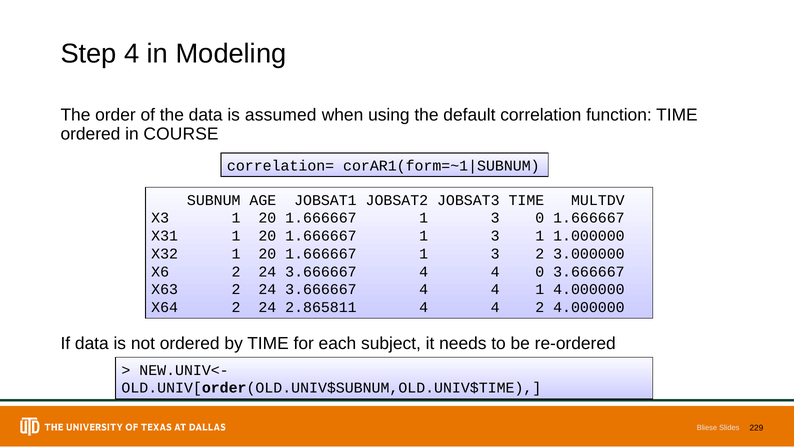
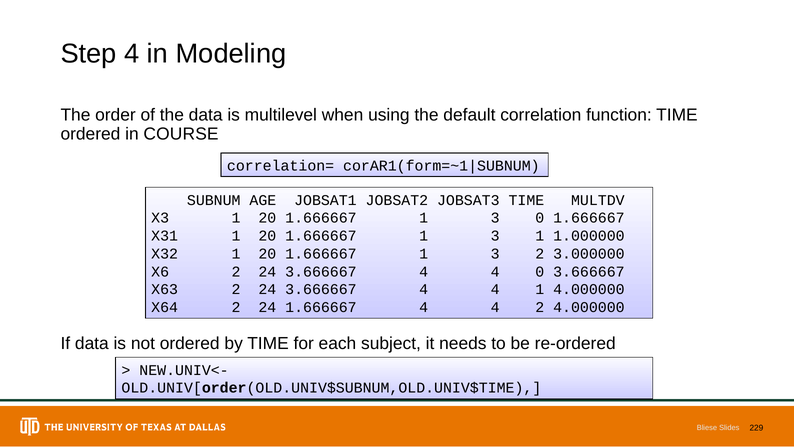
assumed: assumed -> multilevel
24 2.865811: 2.865811 -> 1.666667
